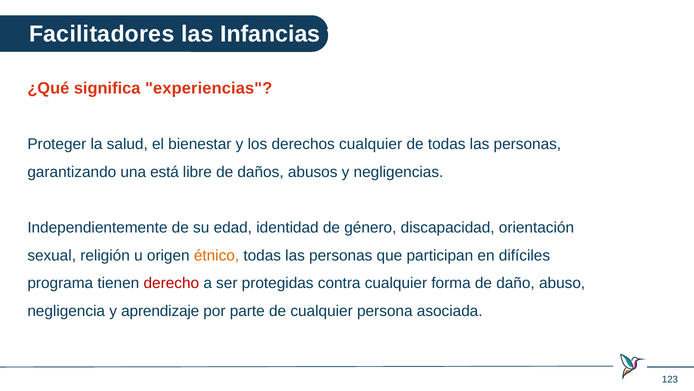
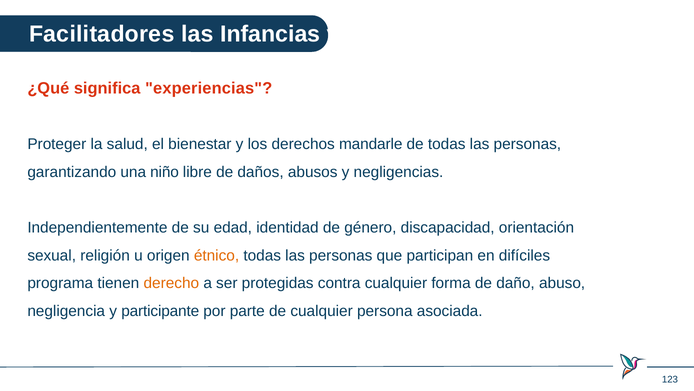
derechos cualquier: cualquier -> mandarle
está: está -> niño
derecho colour: red -> orange
aprendizaje: aprendizaje -> participante
